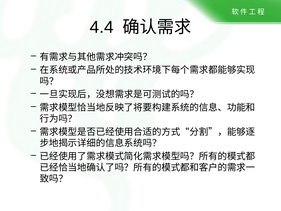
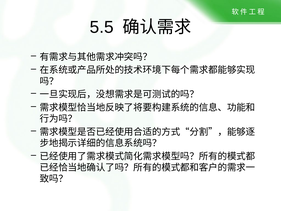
4.4: 4.4 -> 5.5
